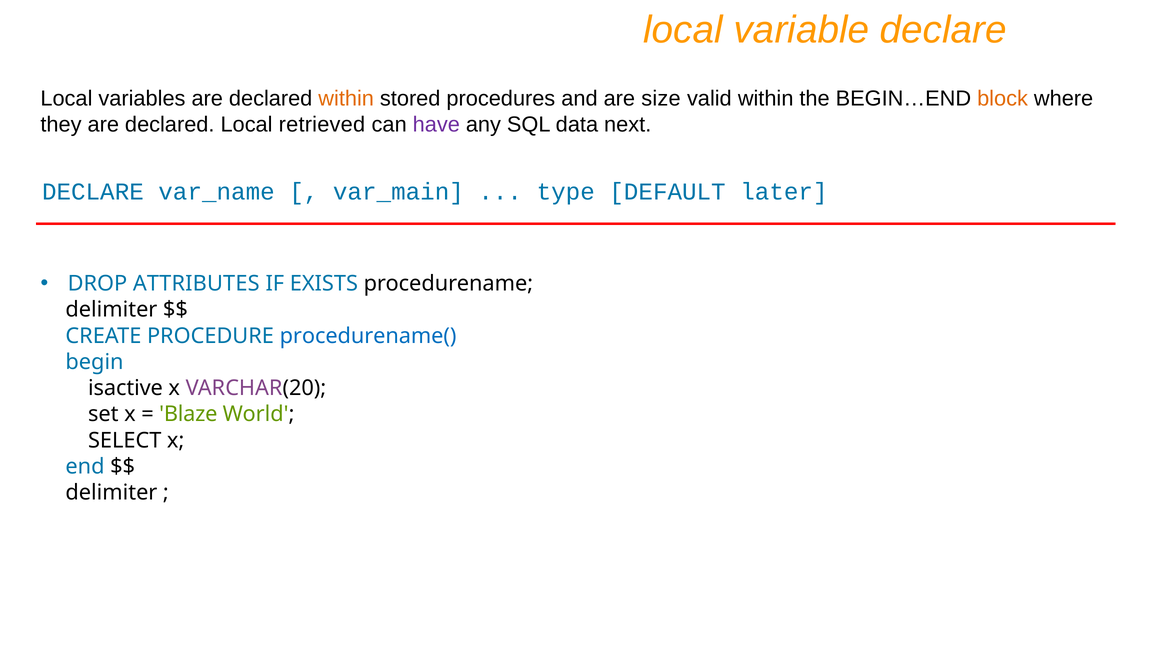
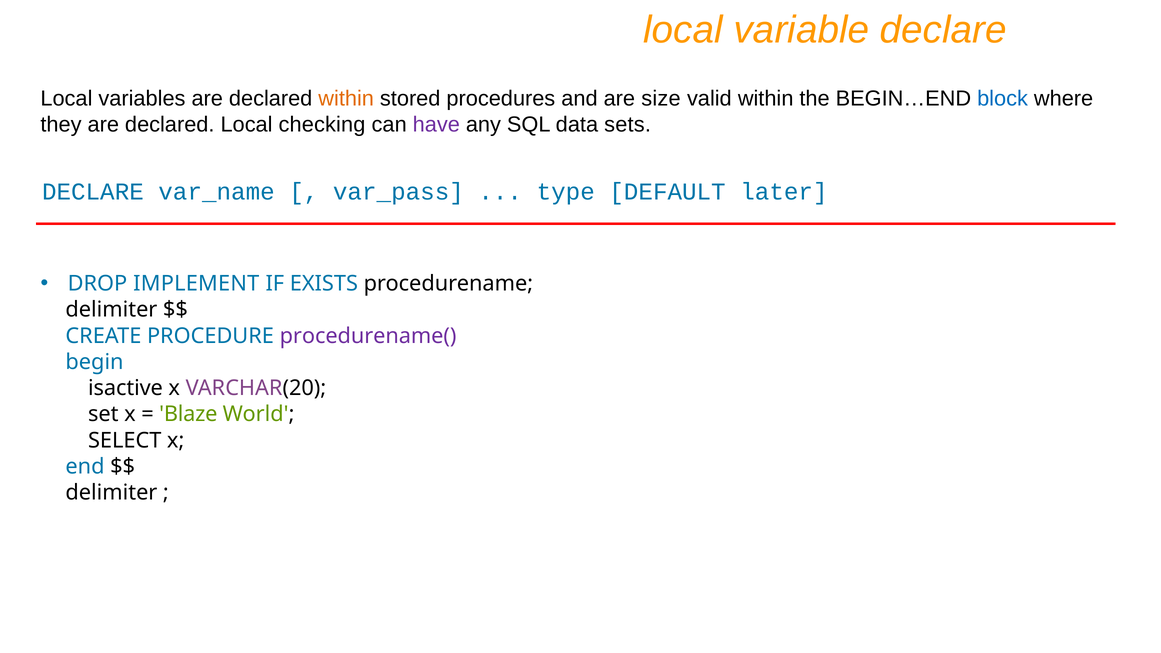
block colour: orange -> blue
retrieved: retrieved -> checking
next: next -> sets
var_main: var_main -> var_pass
ATTRIBUTES: ATTRIBUTES -> IMPLEMENT
procedurename( colour: blue -> purple
